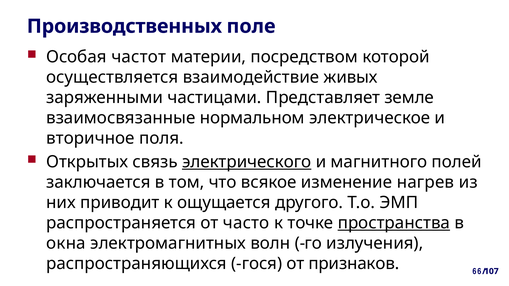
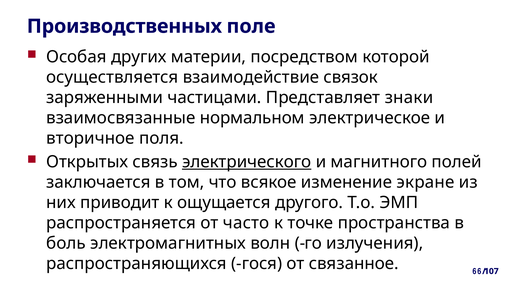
частот: частот -> других
живых: живых -> связок
земле: земле -> знаки
нагрев: нагрев -> экране
пространства underline: present -> none
окна: окна -> боль
признаков: признаков -> связанное
